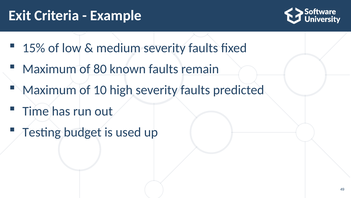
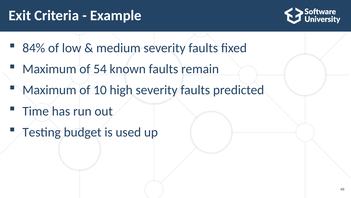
15%: 15% -> 84%
80: 80 -> 54
